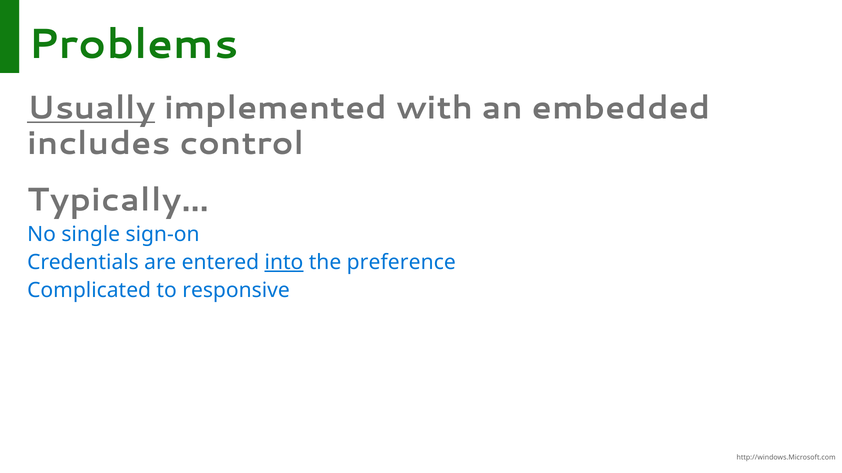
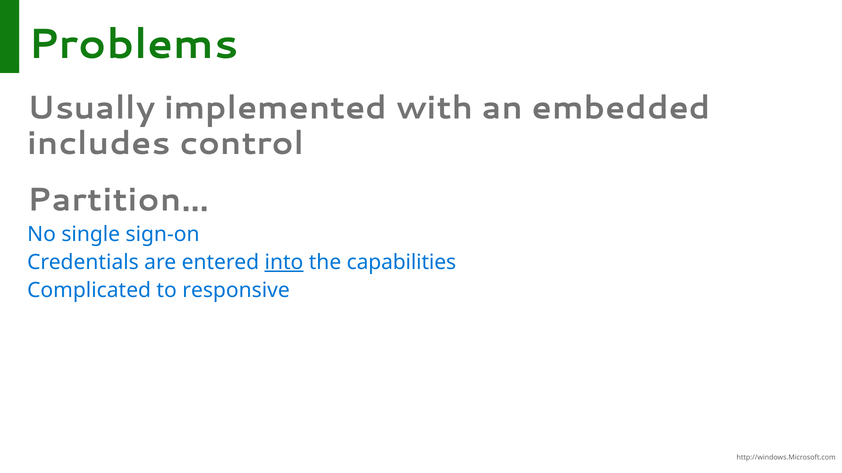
Usually underline: present -> none
Typically…: Typically… -> Partition…
preference: preference -> capabilities
